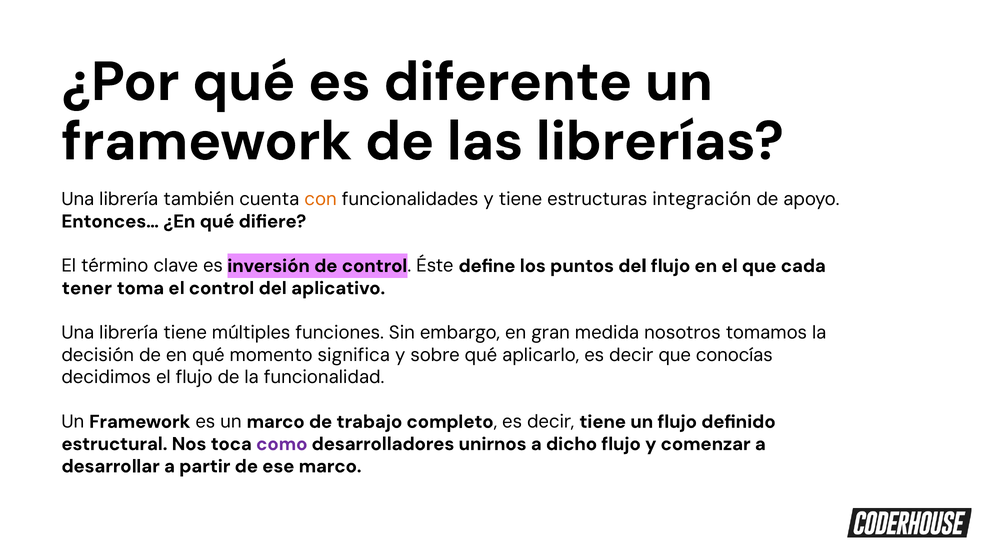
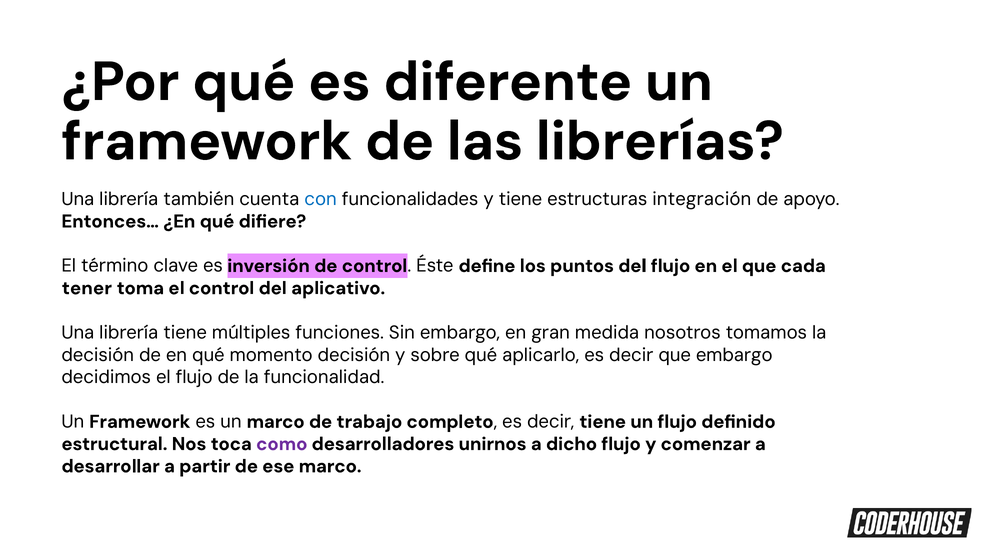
con colour: orange -> blue
momento significa: significa -> decisión
que conocías: conocías -> embargo
